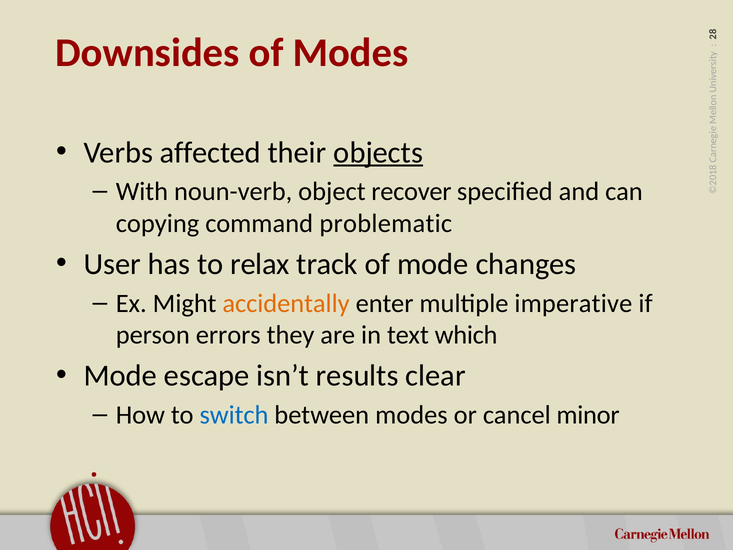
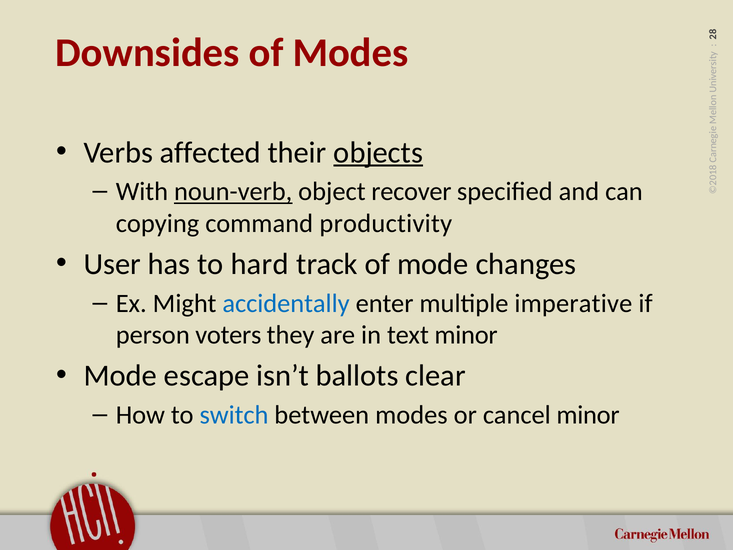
noun-verb underline: none -> present
problematic: problematic -> productivity
relax: relax -> hard
accidentally colour: orange -> blue
errors: errors -> voters
text which: which -> minor
results: results -> ballots
